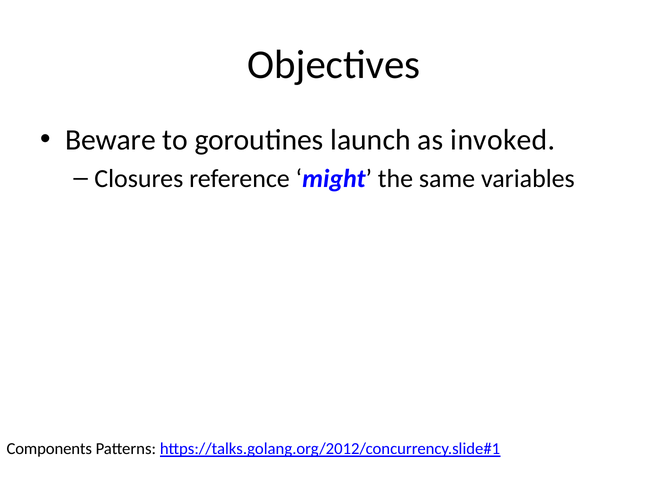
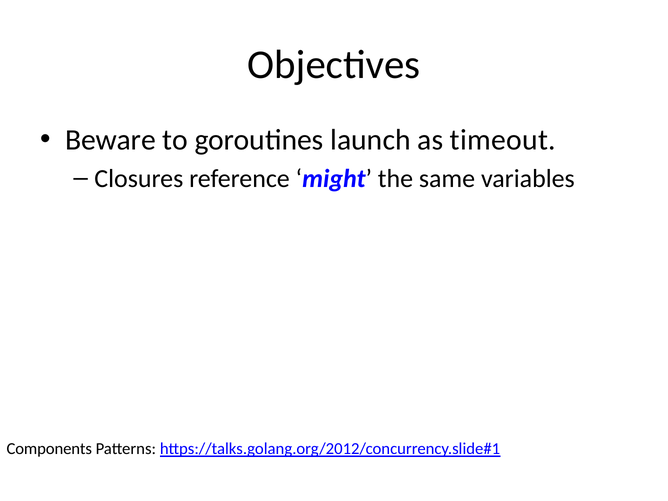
invoked: invoked -> timeout
